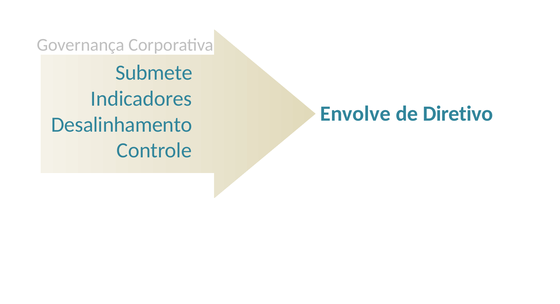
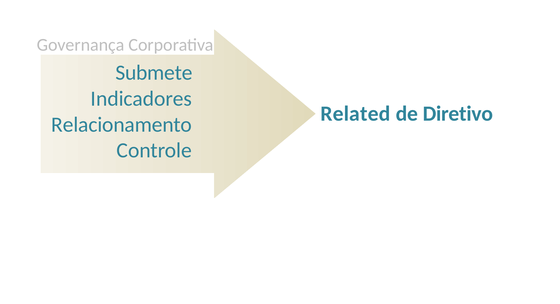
Envolve: Envolve -> Related
Desalinhamento: Desalinhamento -> Relacionamento
